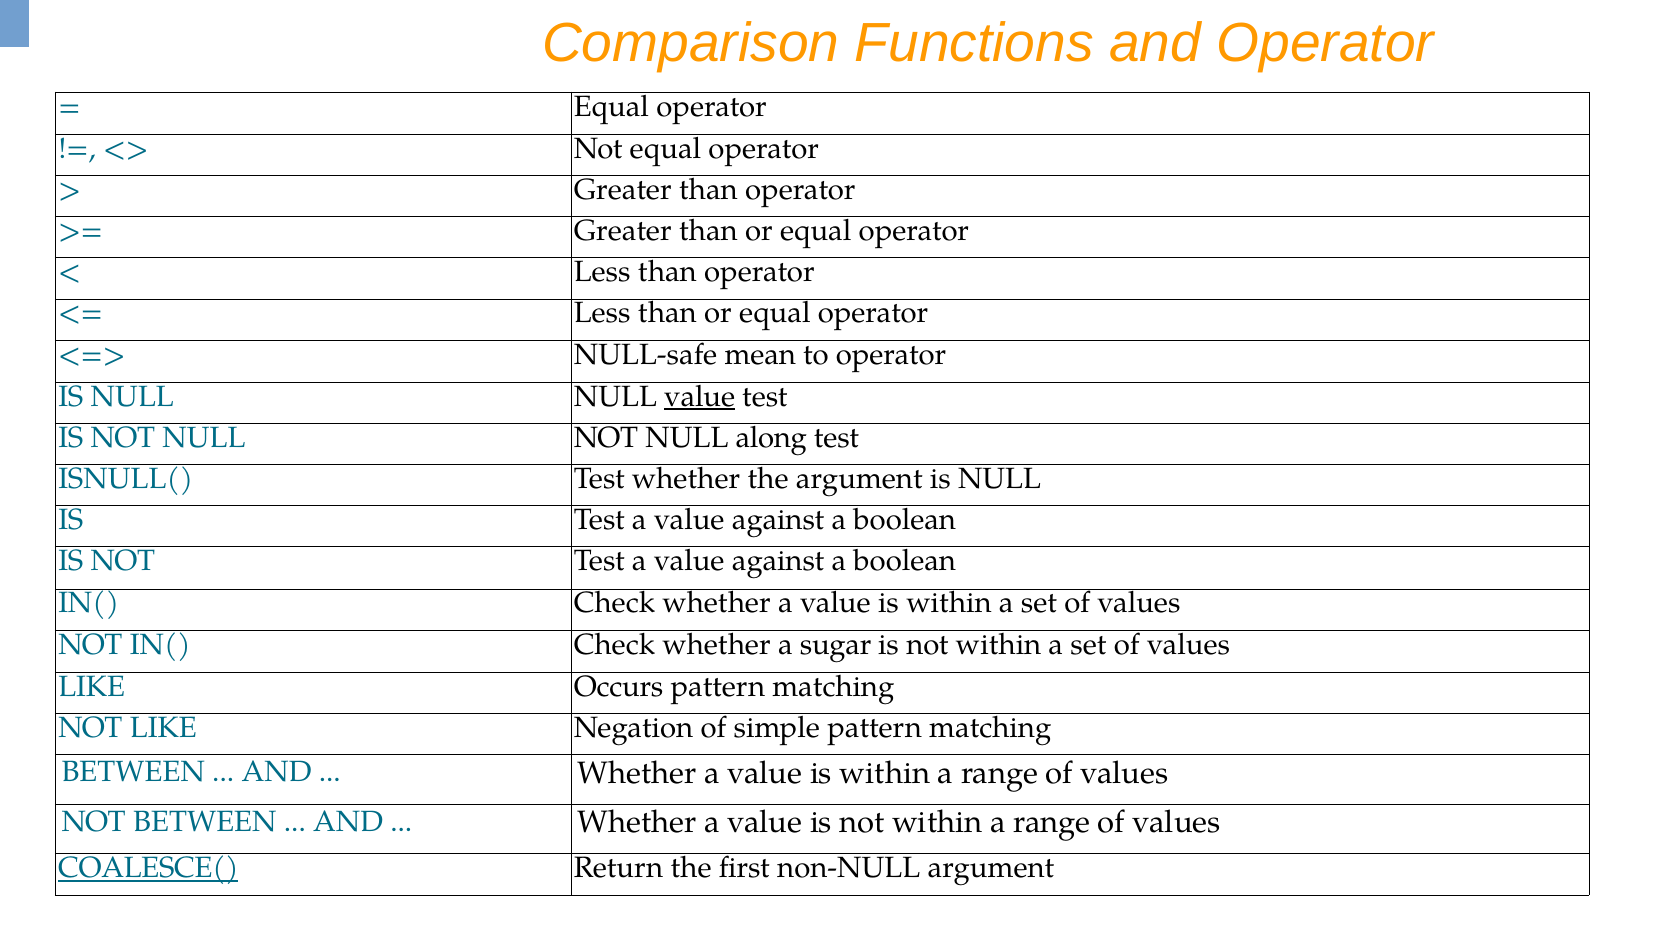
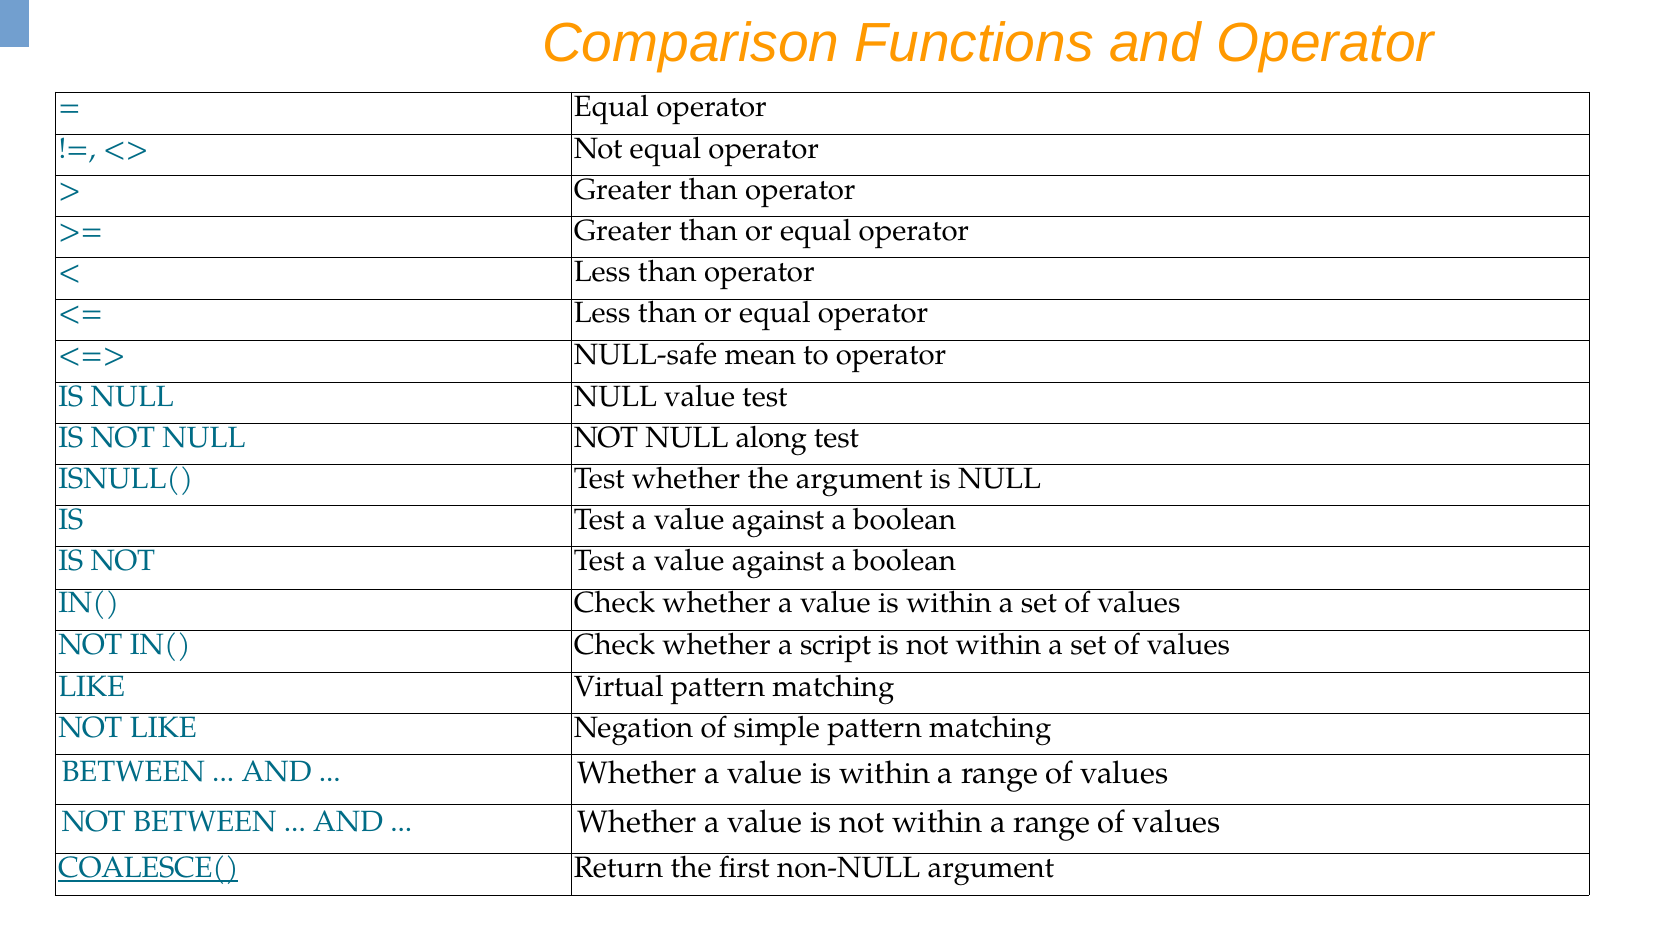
value at (700, 397) underline: present -> none
sugar: sugar -> script
Occurs: Occurs -> Virtual
